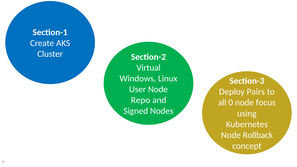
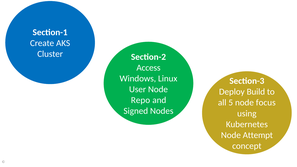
Virtual: Virtual -> Access
Pairs: Pairs -> Build
0: 0 -> 5
Rollback: Rollback -> Attempt
